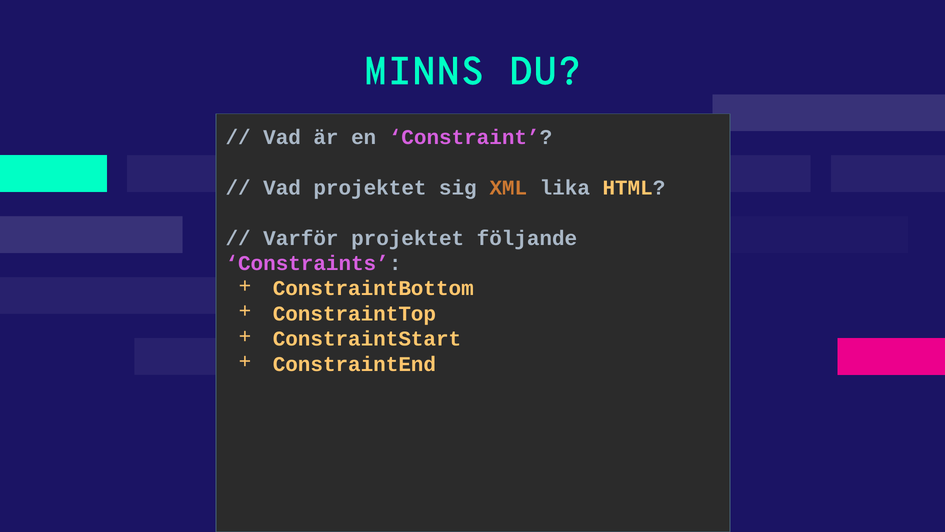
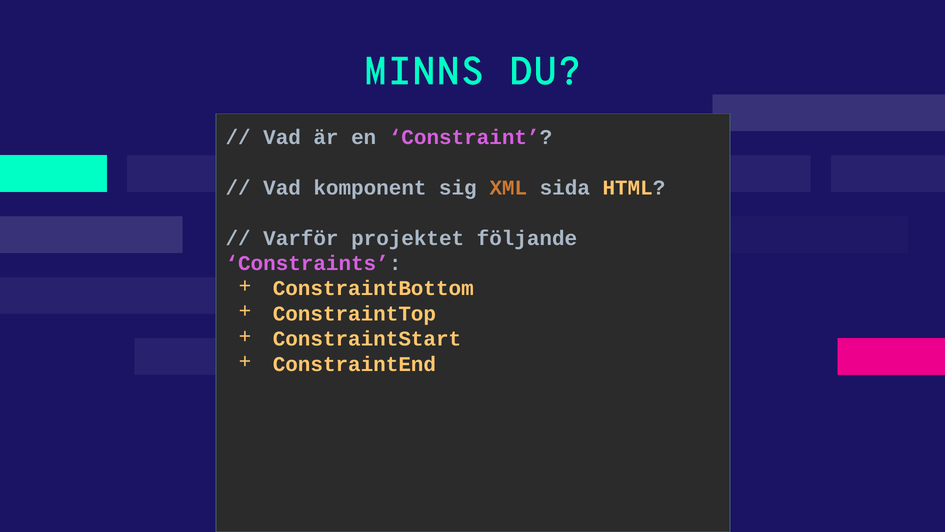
Vad projektet: projektet -> komponent
lika: lika -> sida
